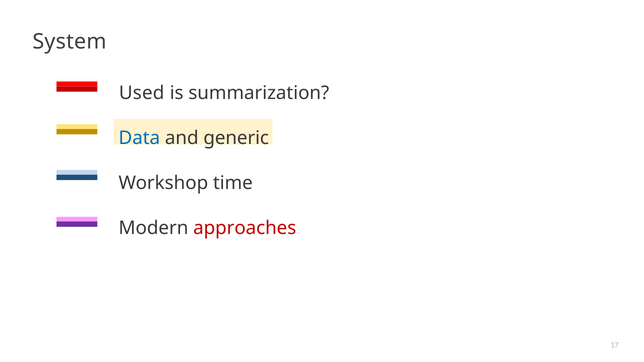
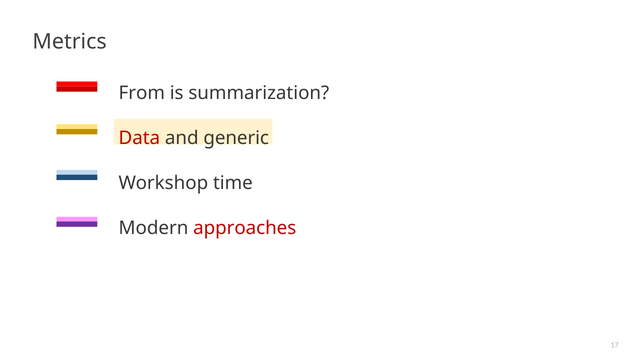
System: System -> Metrics
Used: Used -> From
Data colour: blue -> red
